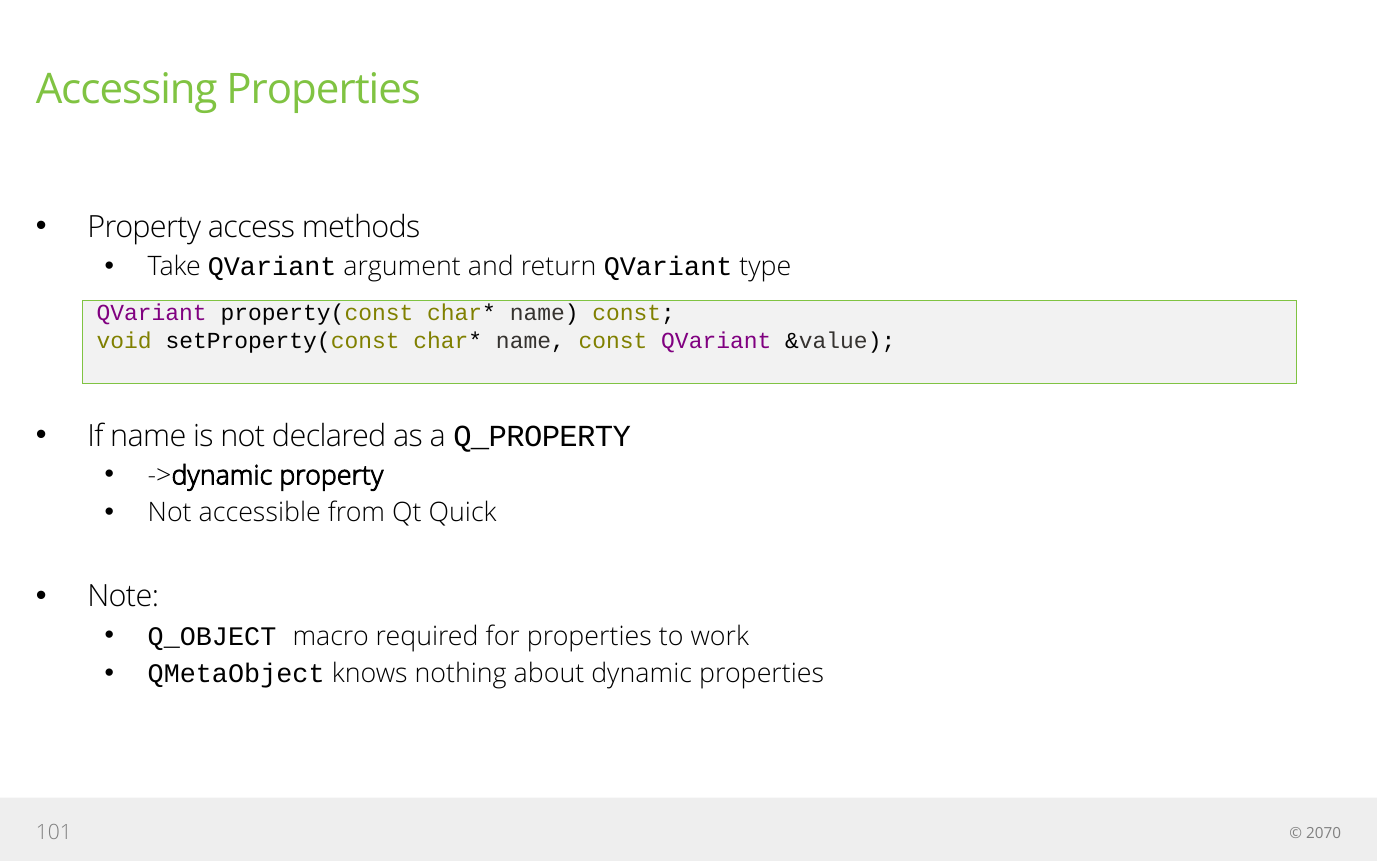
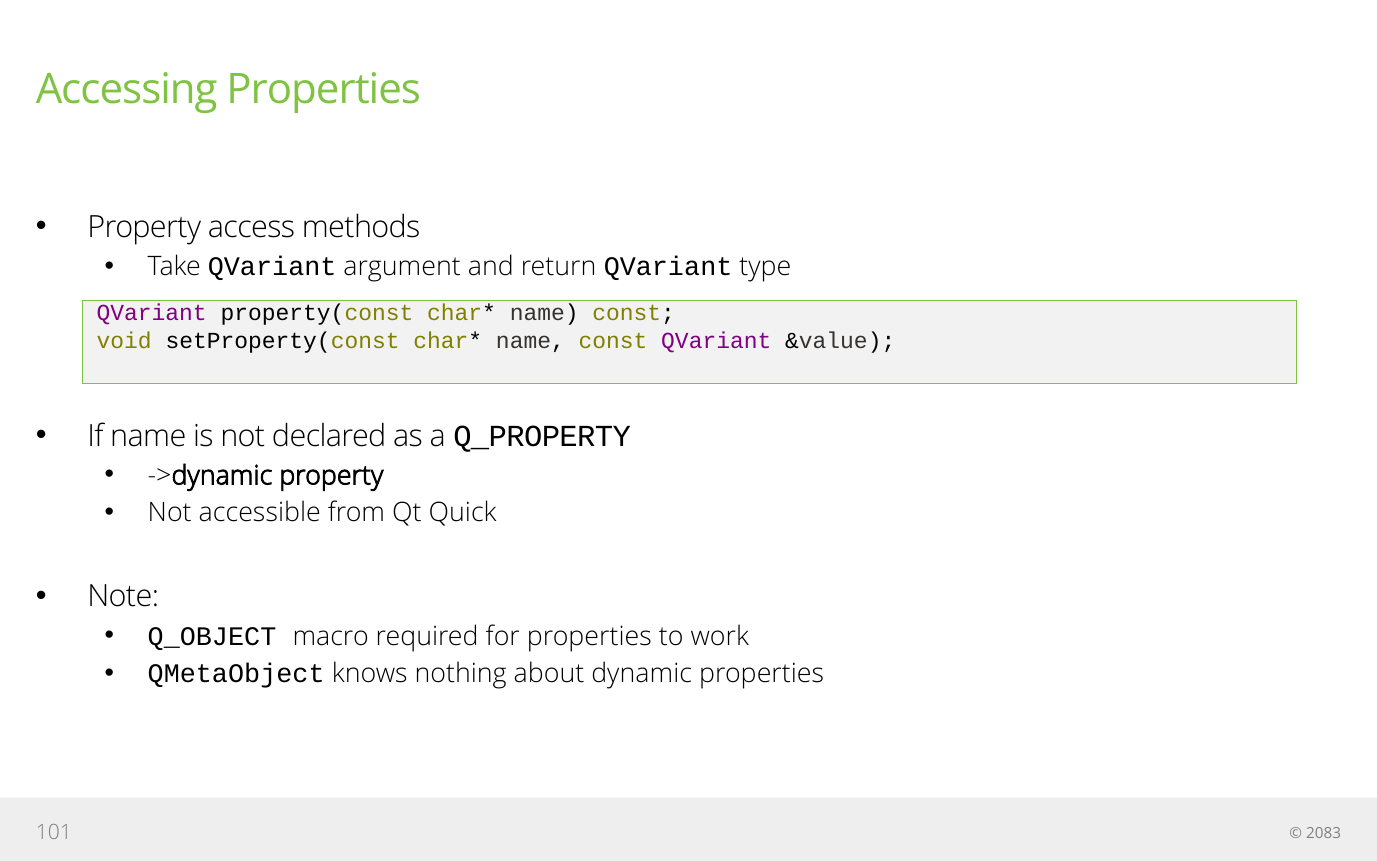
2070: 2070 -> 2083
